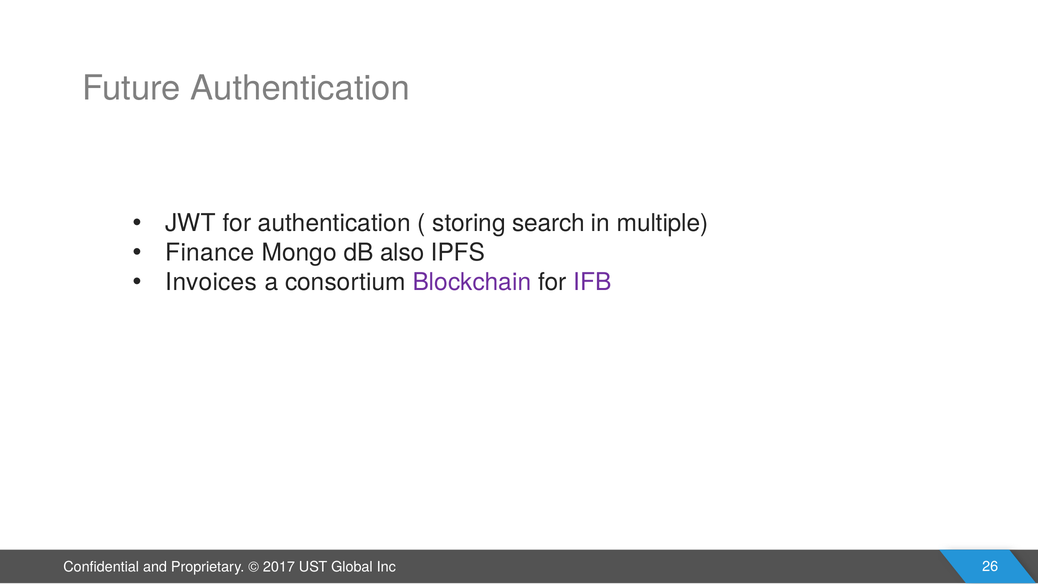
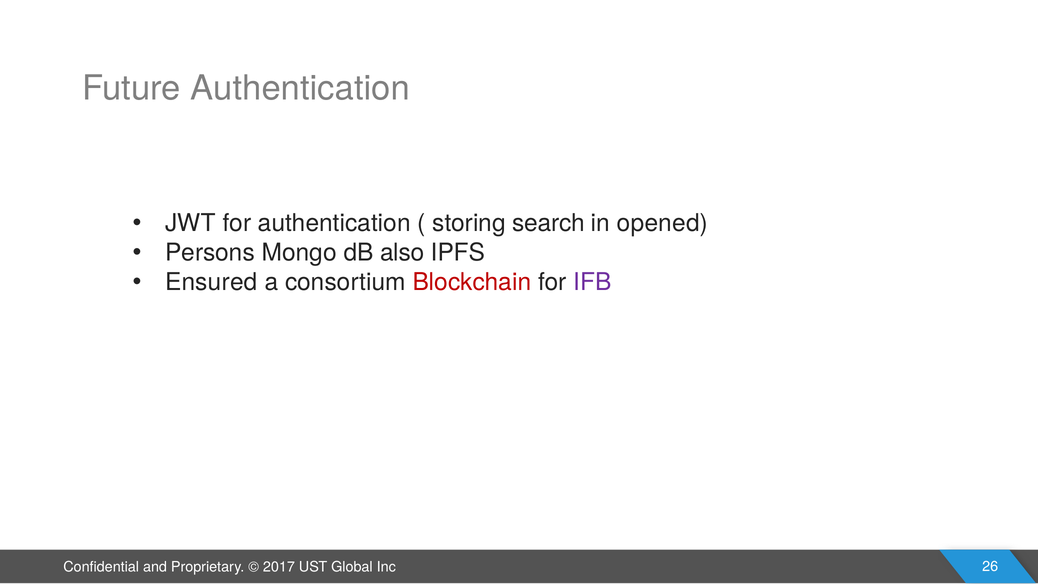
multiple: multiple -> opened
Finance: Finance -> Persons
Invoices: Invoices -> Ensured
Blockchain colour: purple -> red
